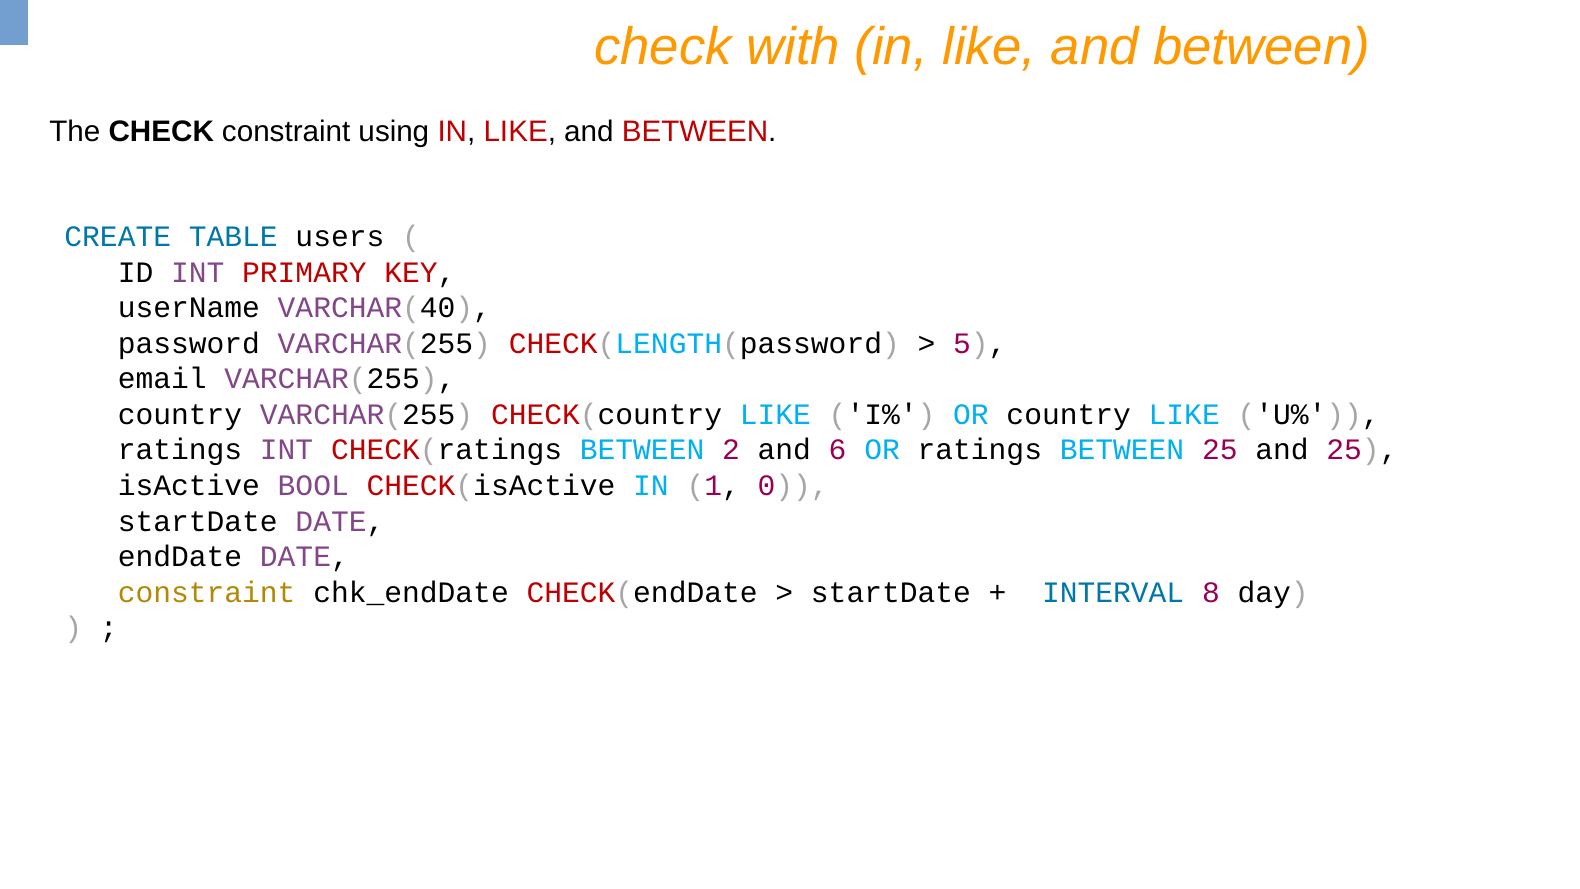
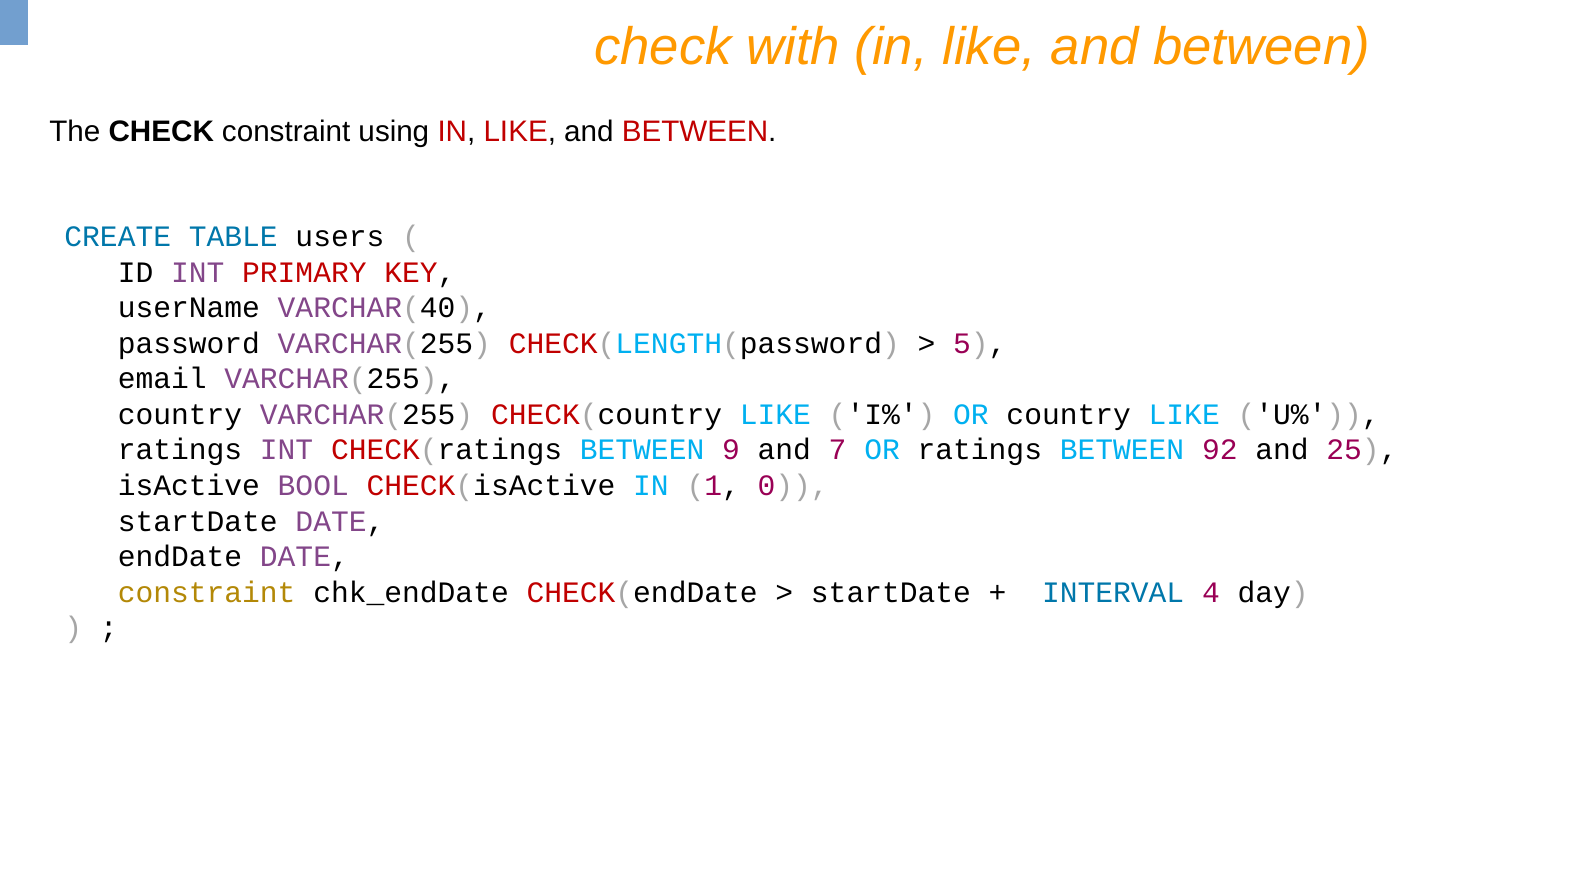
2: 2 -> 9
6: 6 -> 7
BETWEEN 25: 25 -> 92
8: 8 -> 4
